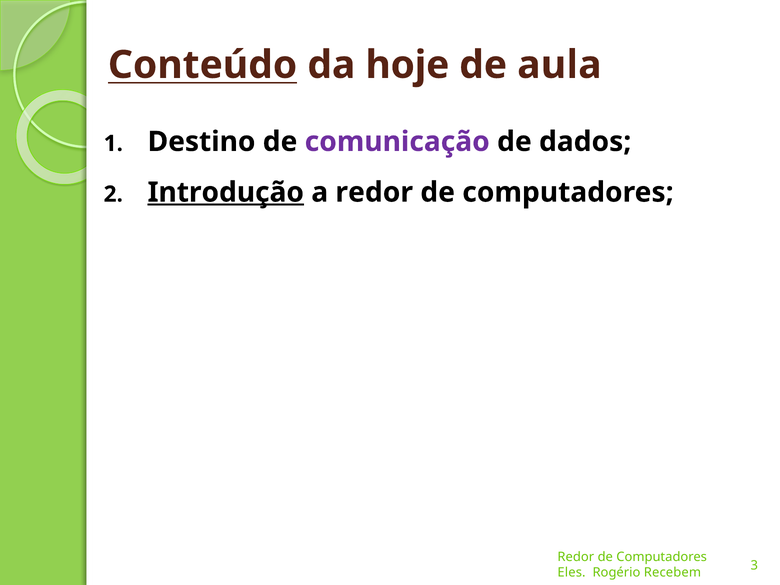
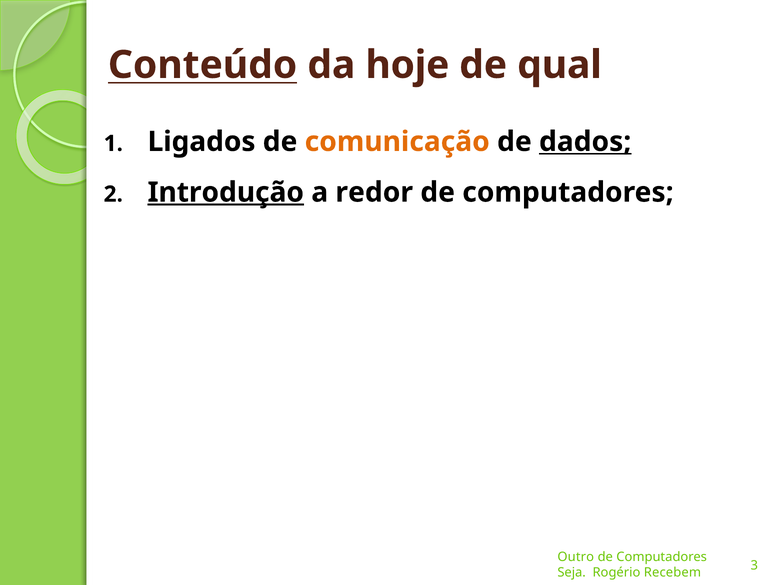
aula: aula -> qual
Destino: Destino -> Ligados
comunicação colour: purple -> orange
dados underline: none -> present
Redor at (576, 557): Redor -> Outro
Eles: Eles -> Seja
